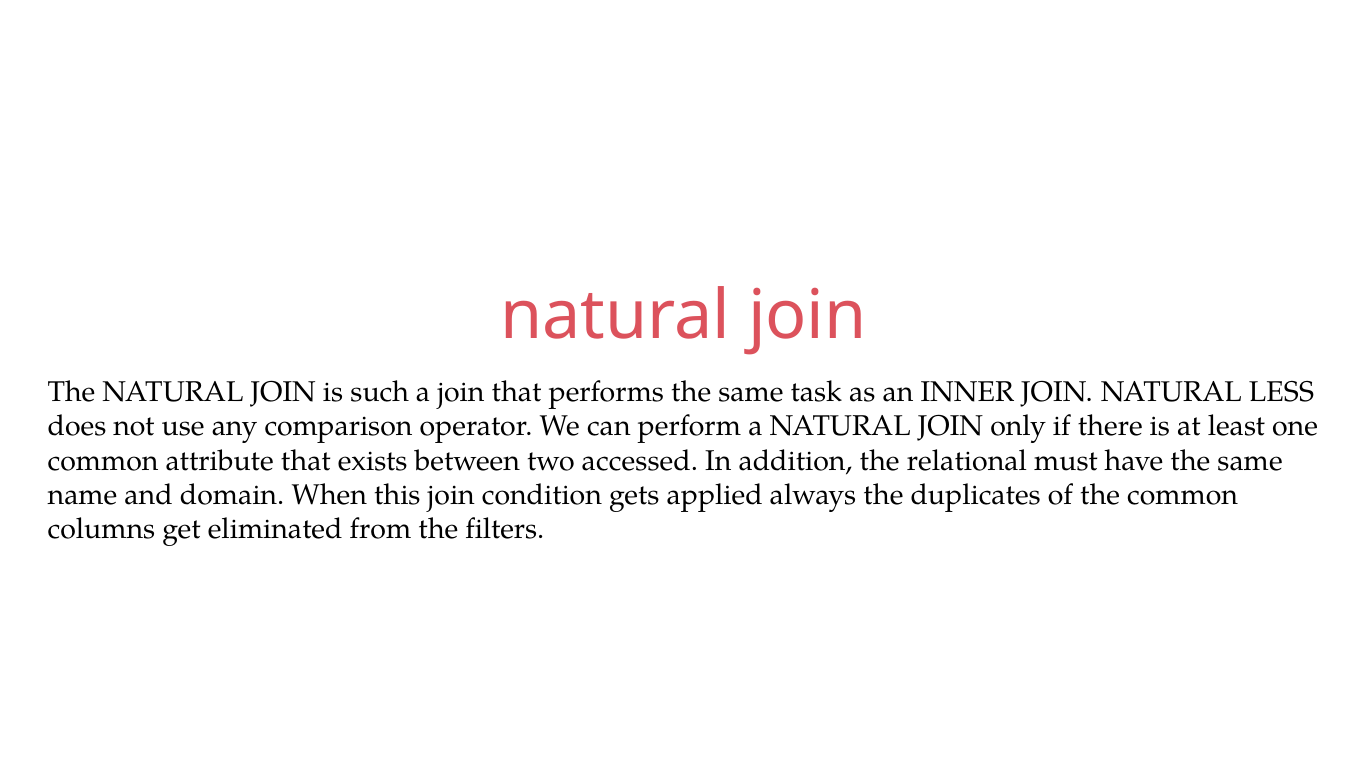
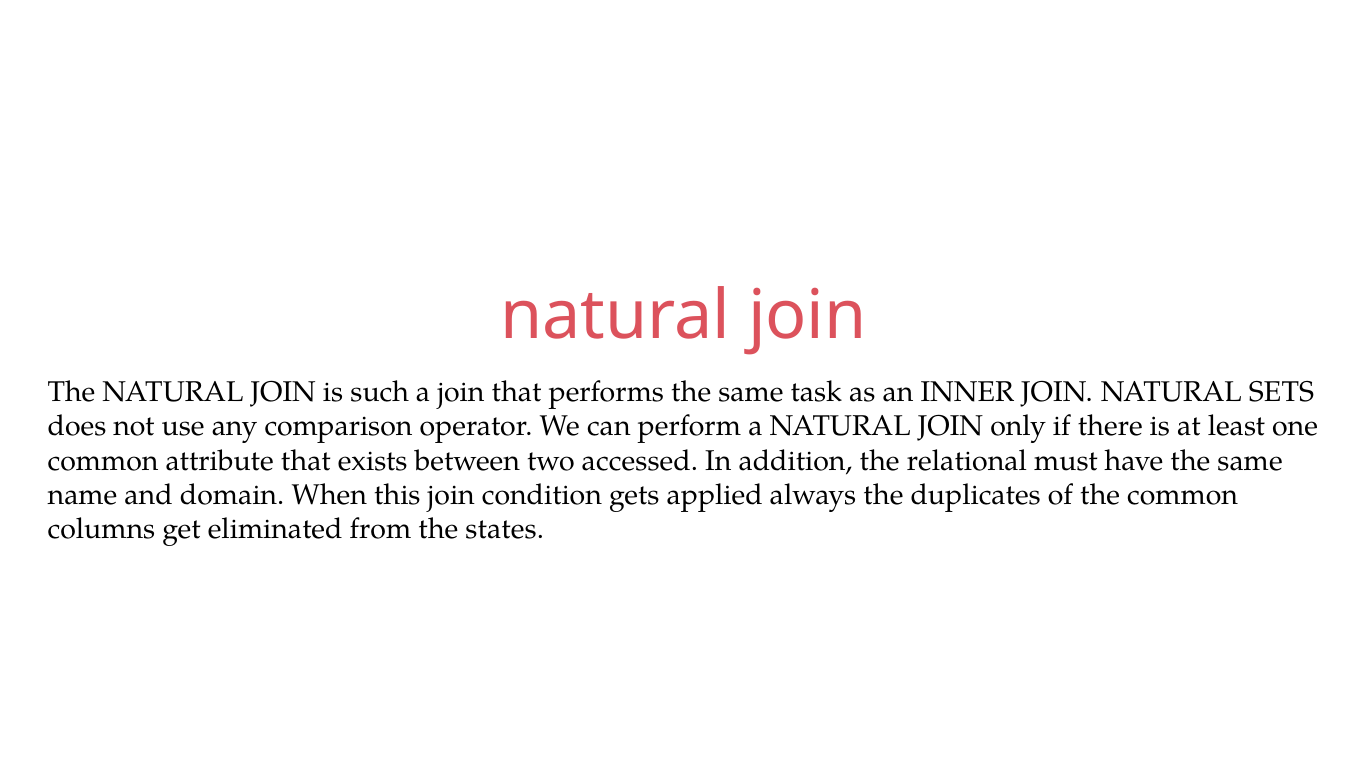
LESS: LESS -> SETS
filters: filters -> states
